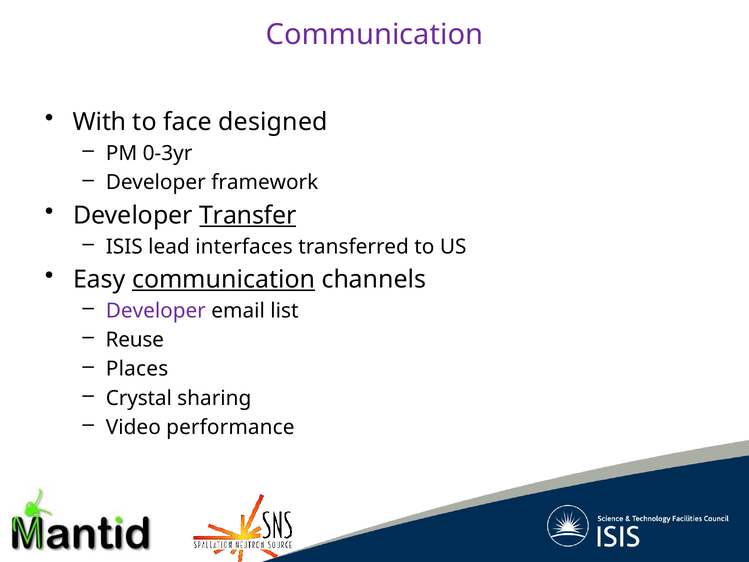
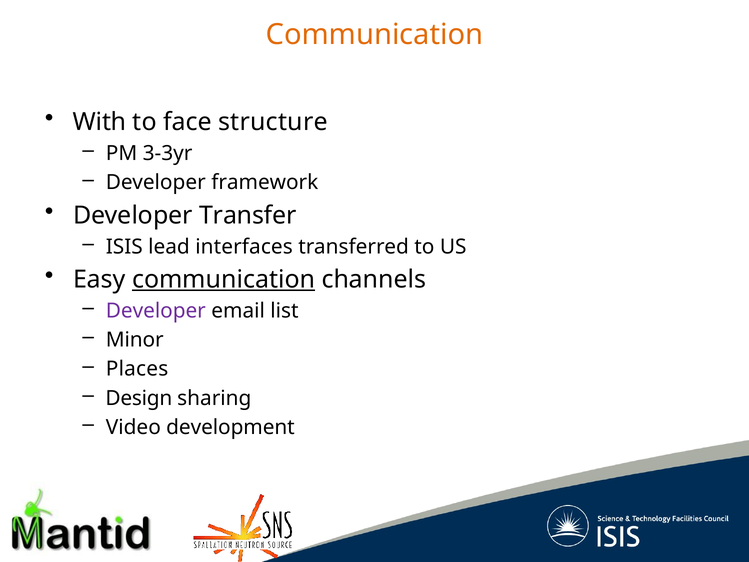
Communication at (374, 35) colour: purple -> orange
designed: designed -> structure
0-3yr: 0-3yr -> 3-3yr
Transfer underline: present -> none
Reuse: Reuse -> Minor
Crystal: Crystal -> Design
performance: performance -> development
